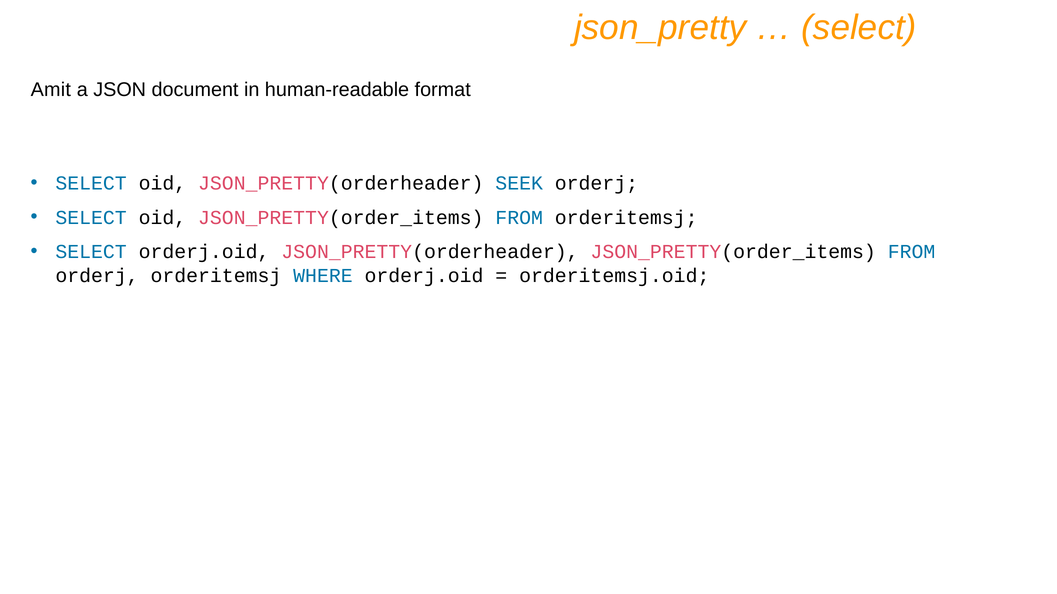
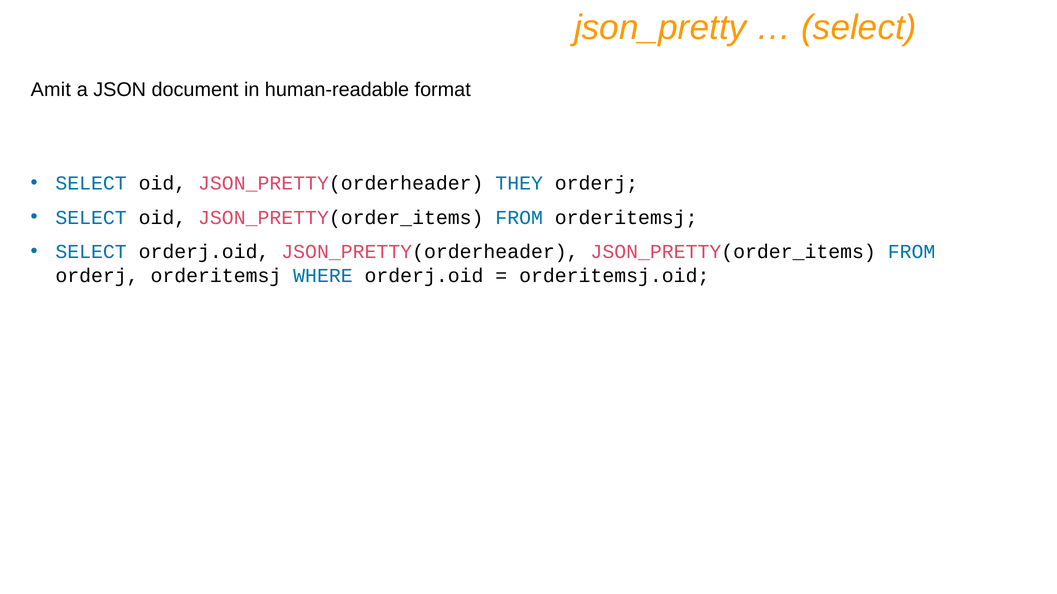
SEEK: SEEK -> THEY
